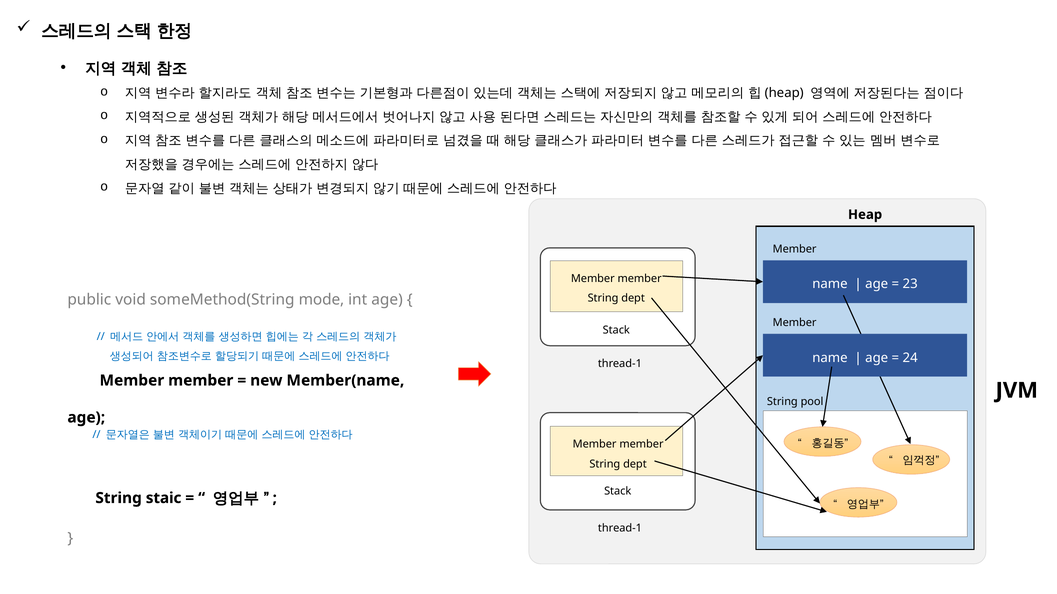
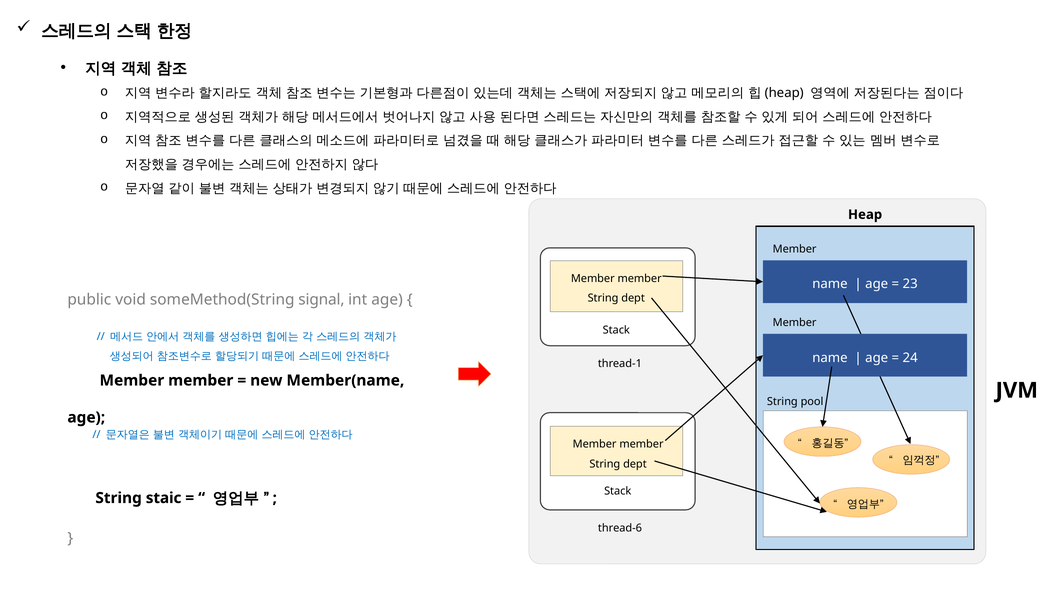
mode: mode -> signal
thread-1 at (620, 528): thread-1 -> thread-6
